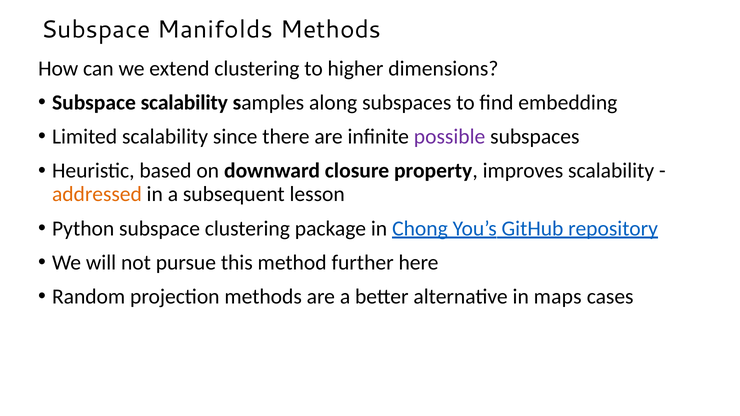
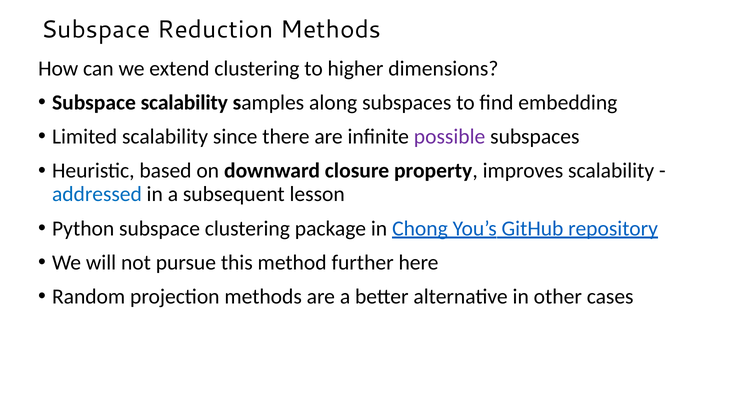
Manifolds: Manifolds -> Reduction
addressed colour: orange -> blue
maps: maps -> other
